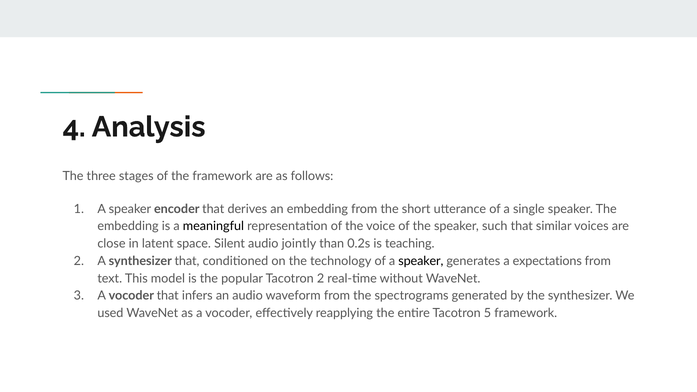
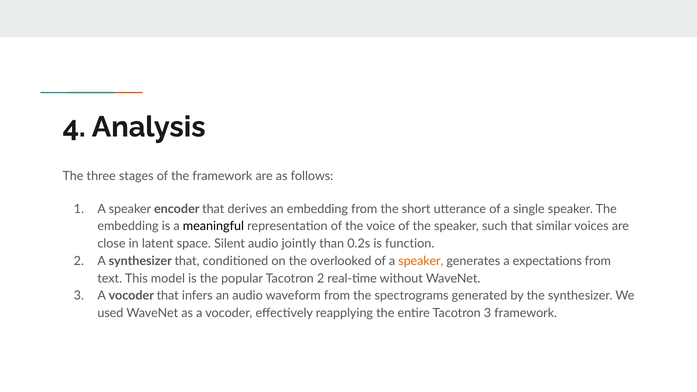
teaching: teaching -> function
technology: technology -> overlooked
speaker at (421, 261) colour: black -> orange
Tacotron 5: 5 -> 3
